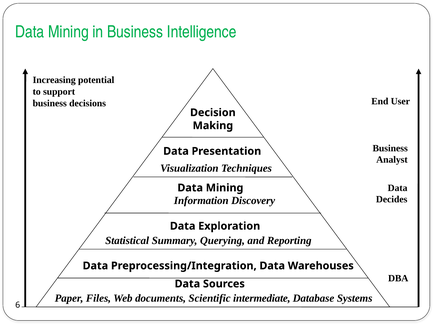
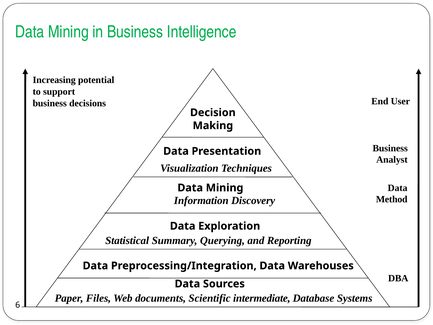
Decides: Decides -> Method
